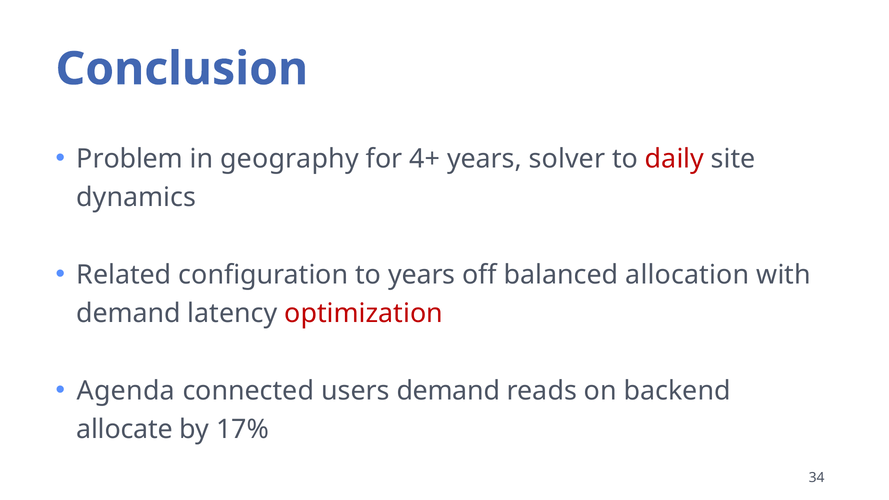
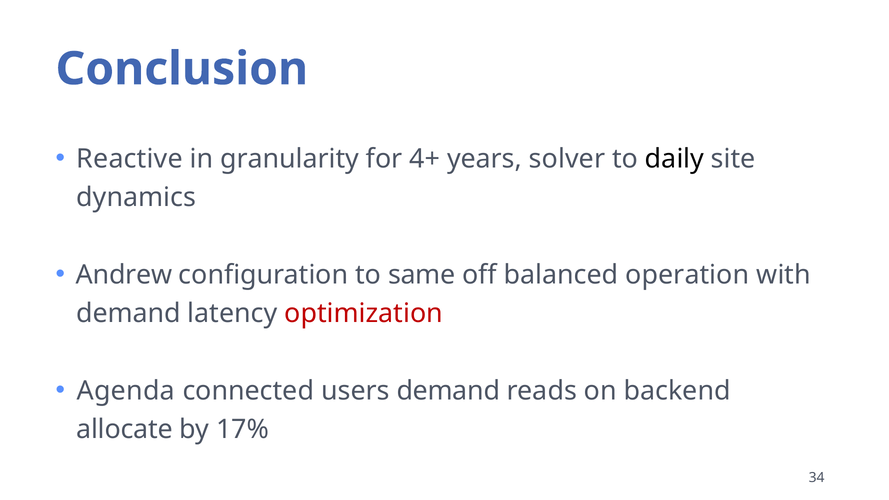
Problem: Problem -> Reactive
geography: geography -> granularity
daily colour: red -> black
Related: Related -> Andrew
to years: years -> same
allocation: allocation -> operation
